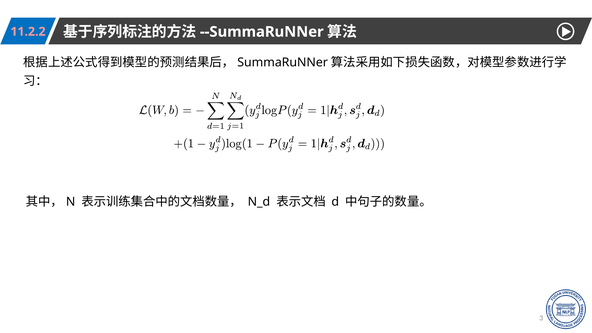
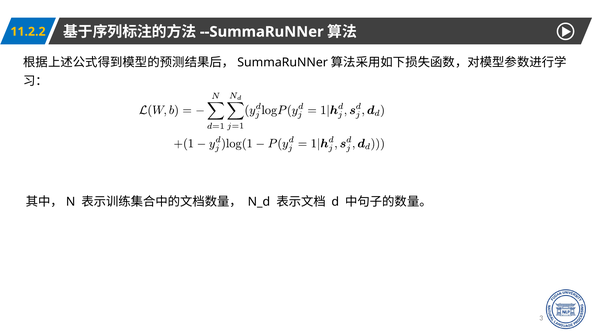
11.2.2 colour: pink -> yellow
